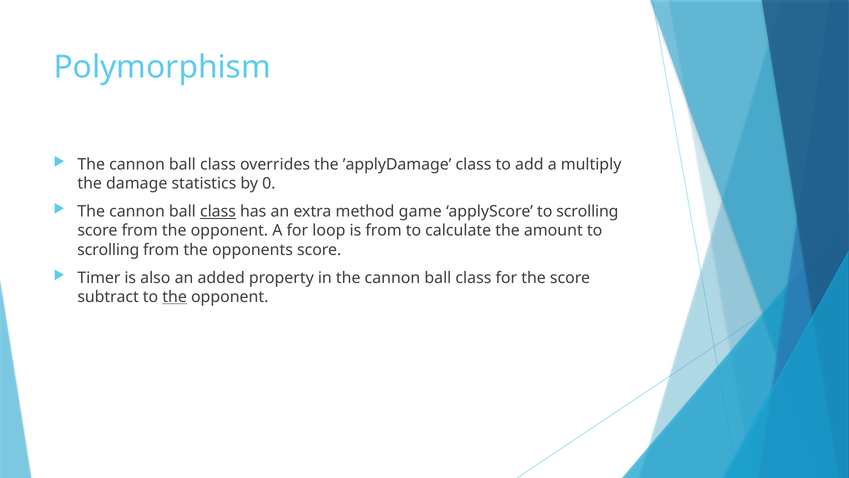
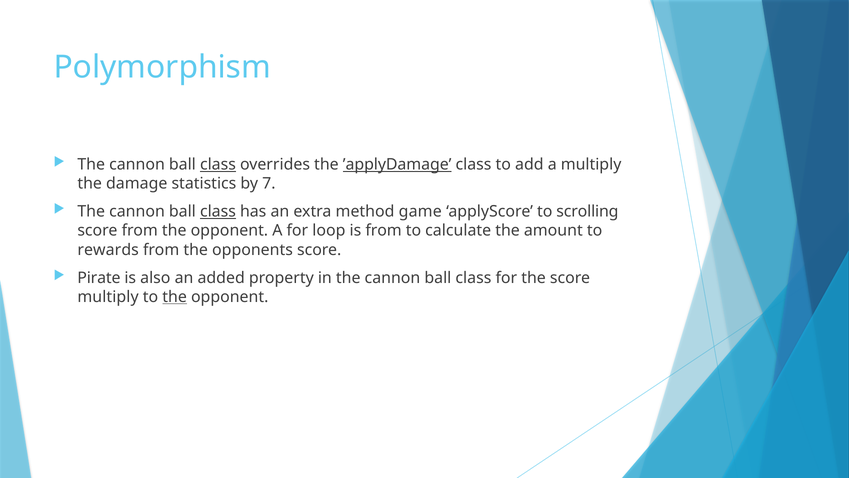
class at (218, 164) underline: none -> present
’applyDamage underline: none -> present
0: 0 -> 7
scrolling at (108, 250): scrolling -> rewards
Timer: Timer -> Pirate
subtract at (108, 297): subtract -> multiply
